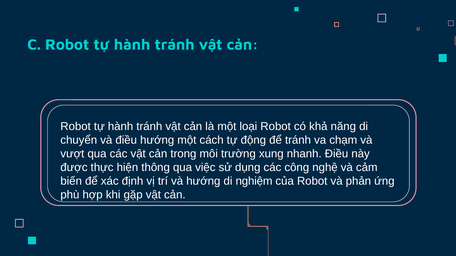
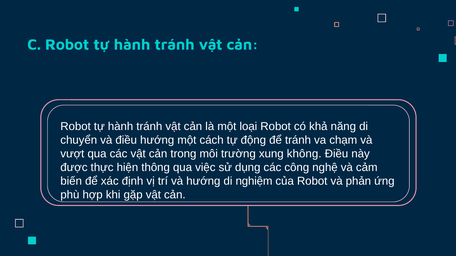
nhanh: nhanh -> không
